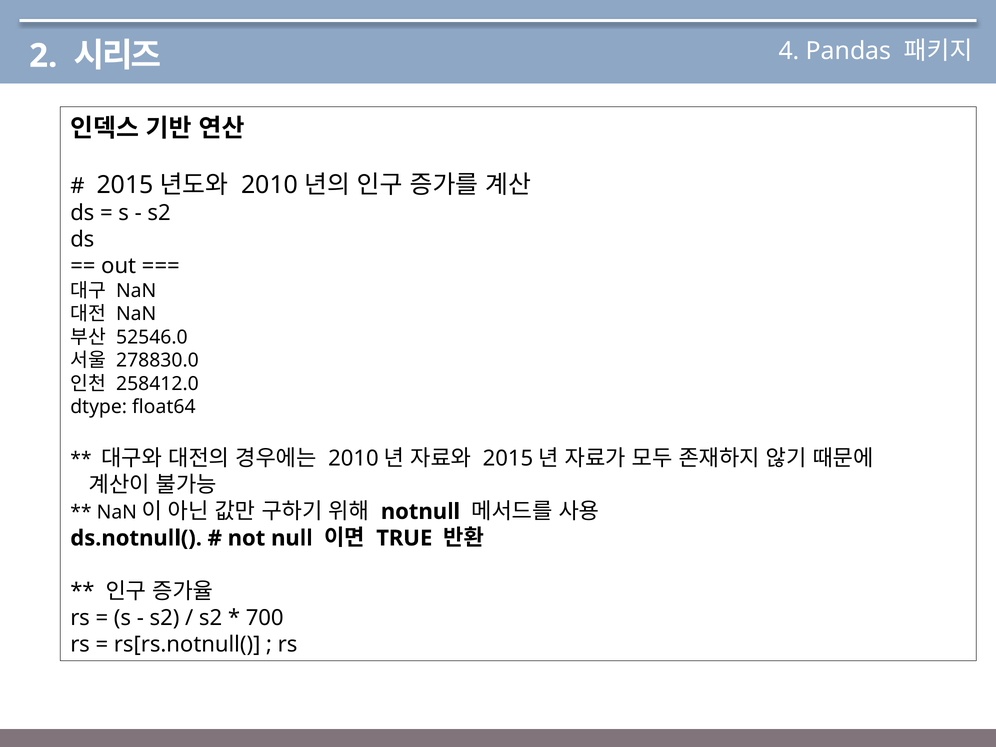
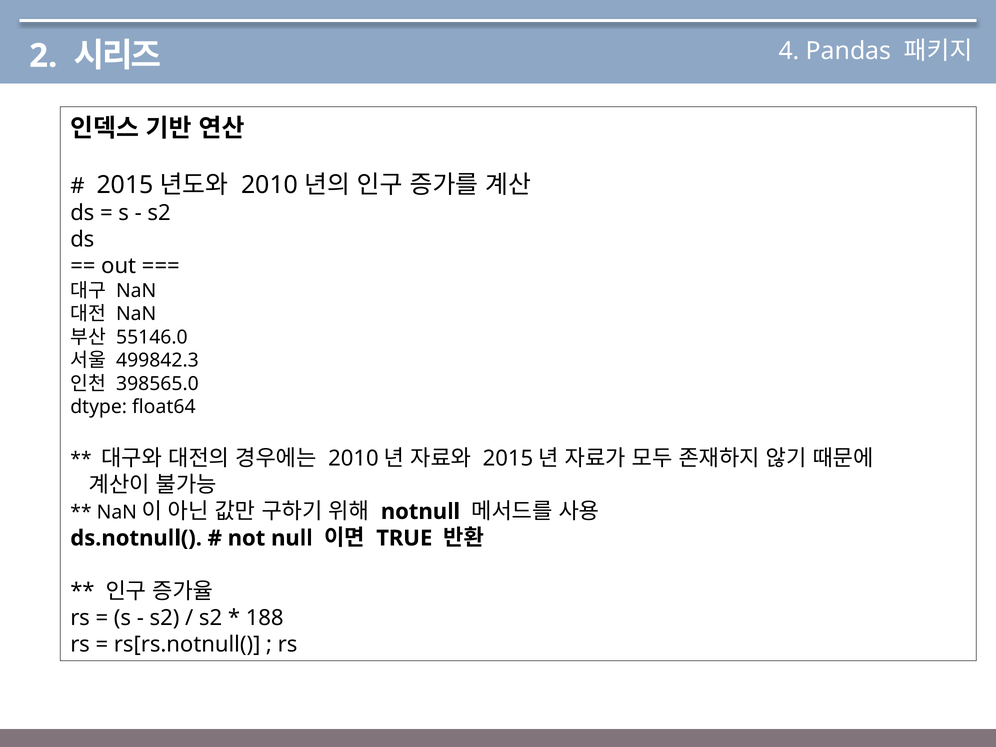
52546.0: 52546.0 -> 55146.0
278830.0: 278830.0 -> 499842.3
258412.0: 258412.0 -> 398565.0
700: 700 -> 188
